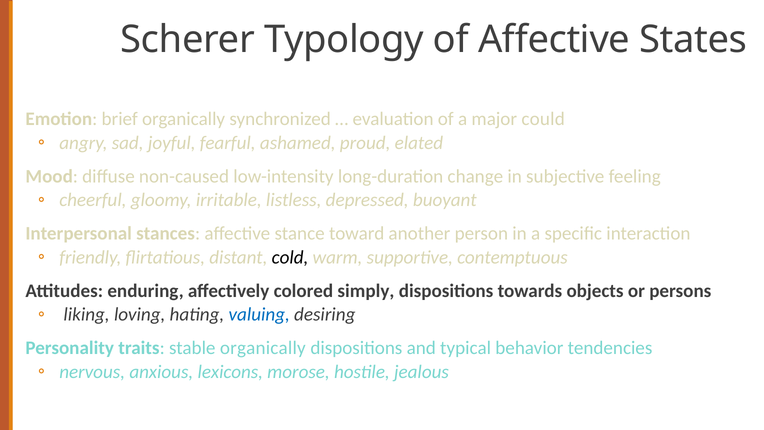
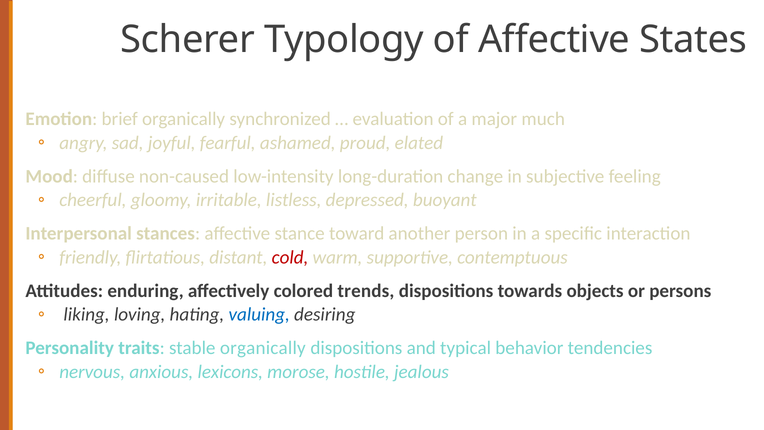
could: could -> much
cold colour: black -> red
simply: simply -> trends
